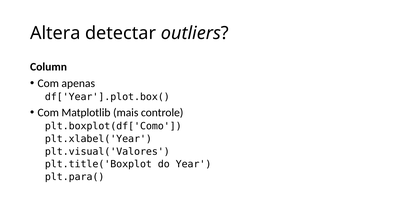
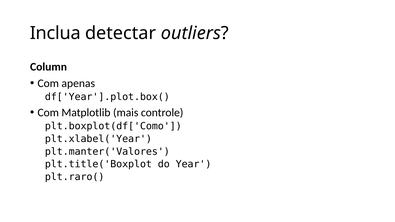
Altera: Altera -> Inclua
plt.visual('Valores: plt.visual('Valores -> plt.manter('Valores
plt.para(: plt.para( -> plt.raro(
